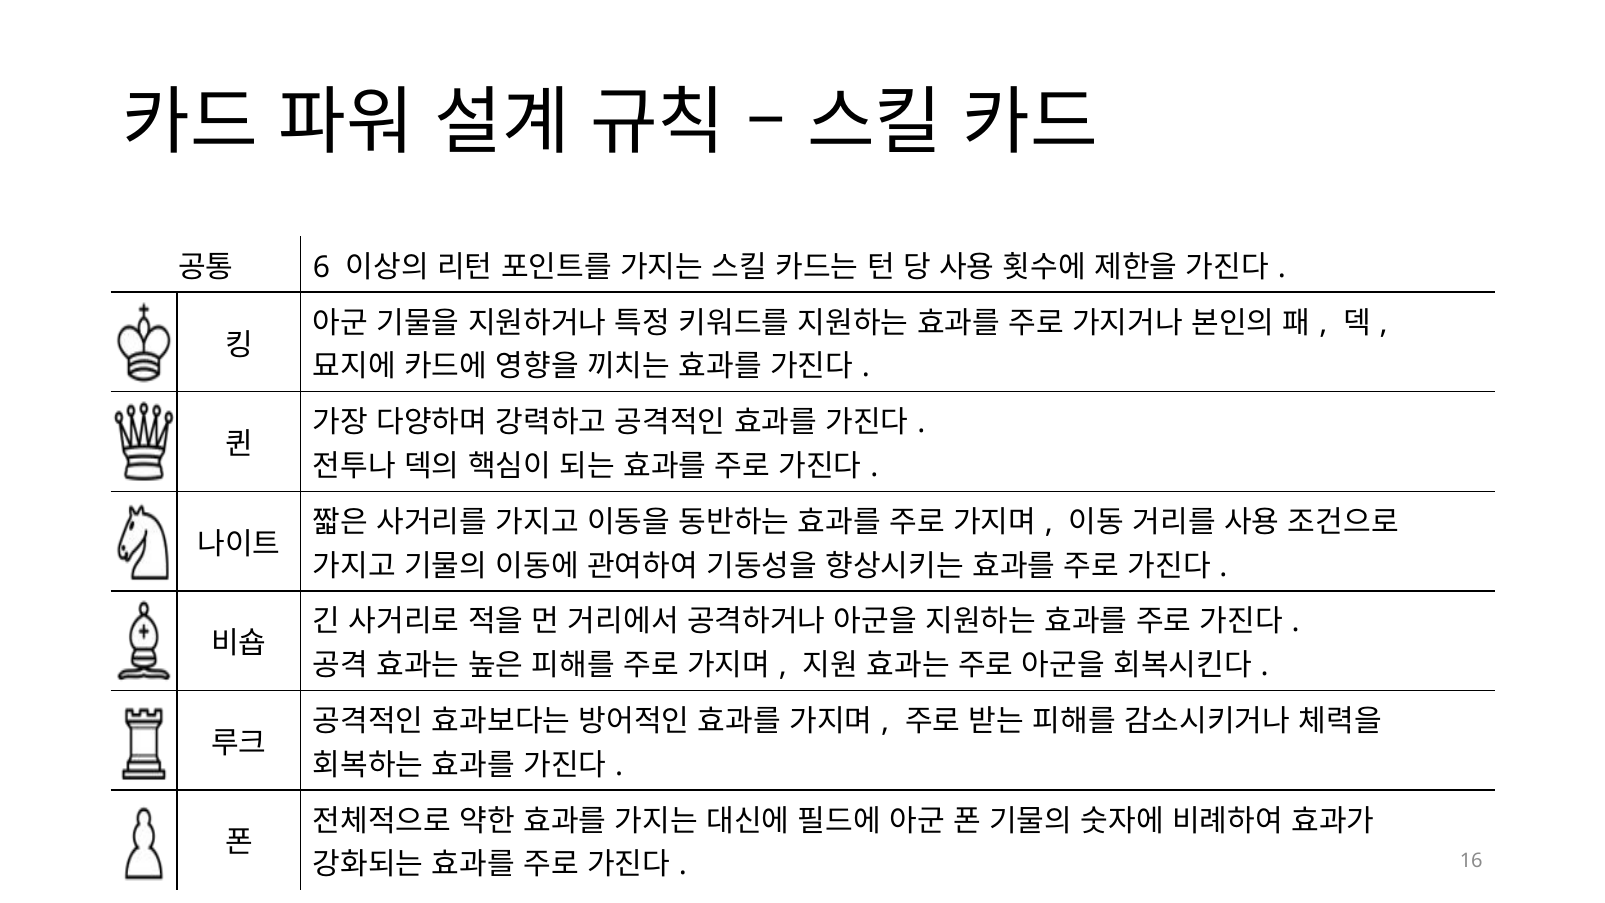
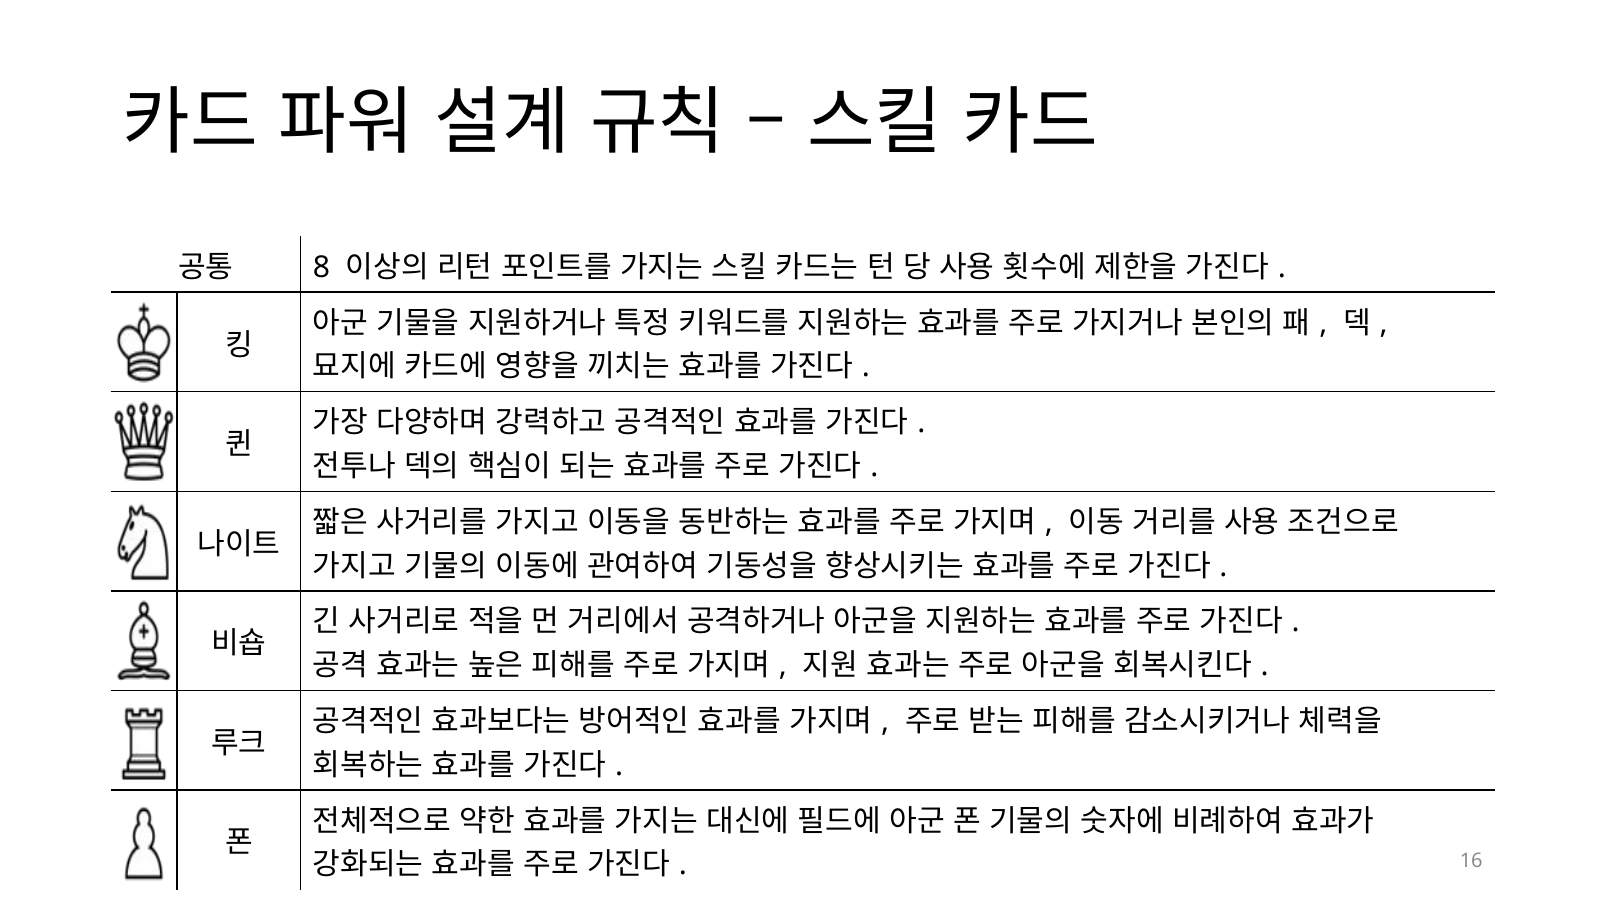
6: 6 -> 8
